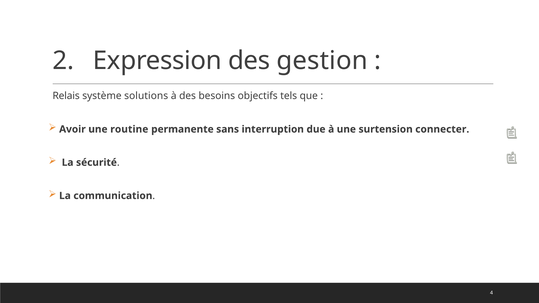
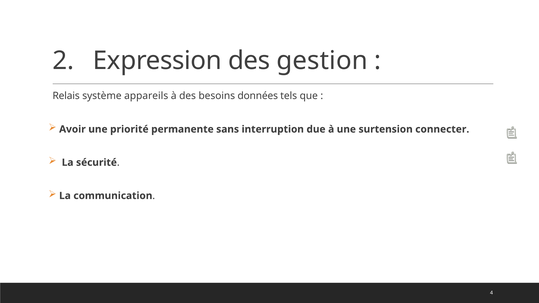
solutions: solutions -> appareils
objectifs: objectifs -> données
routine: routine -> priorité
